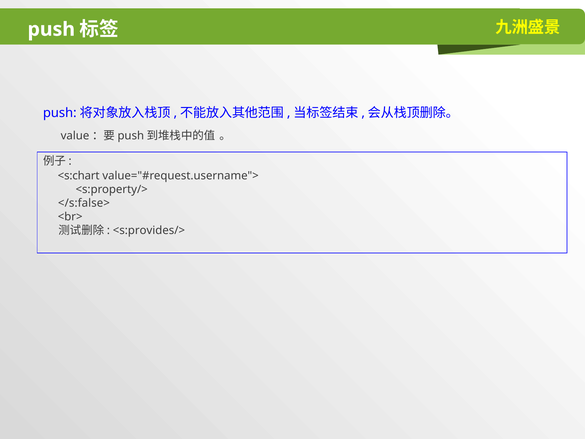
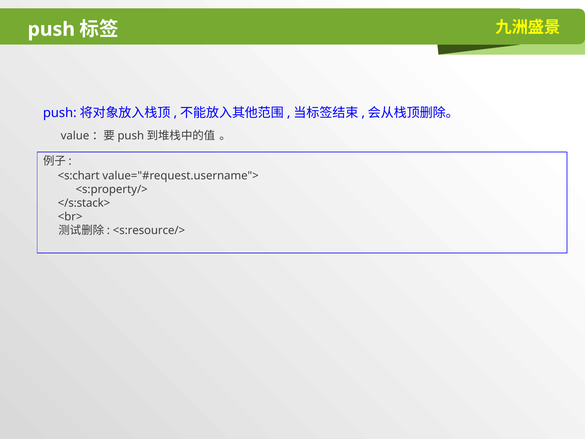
</s:false>: </s:false> -> </s:stack>
<s:provides/>: <s:provides/> -> <s:resource/>
